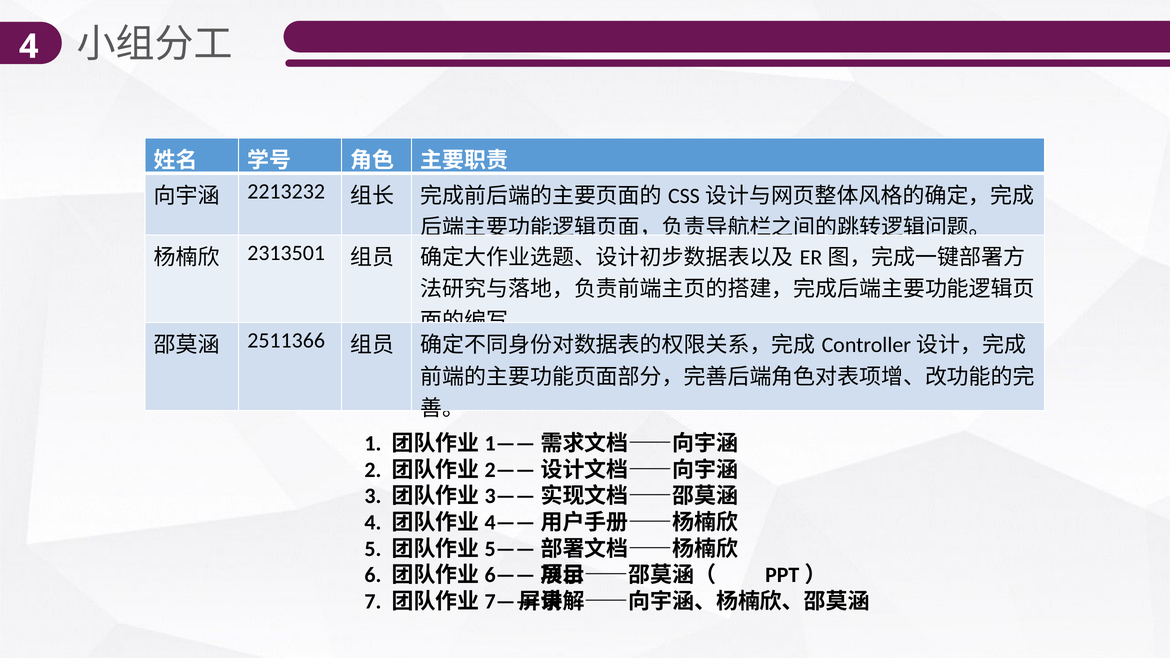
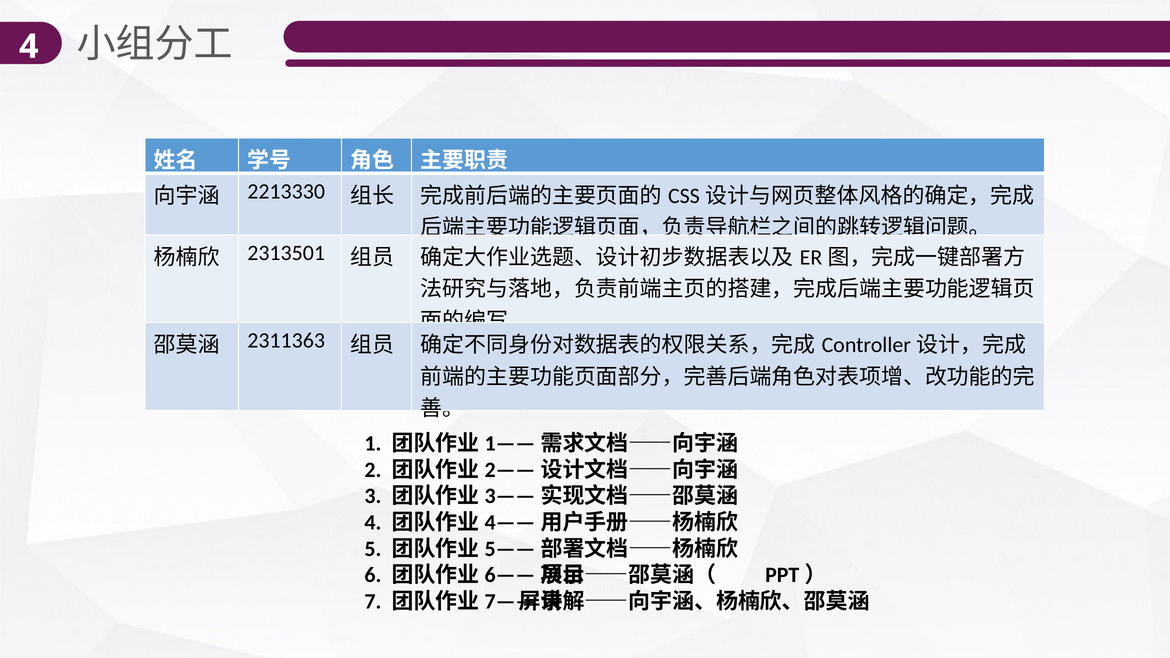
2213232: 2213232 -> 2213330
2511366: 2511366 -> 2311363
